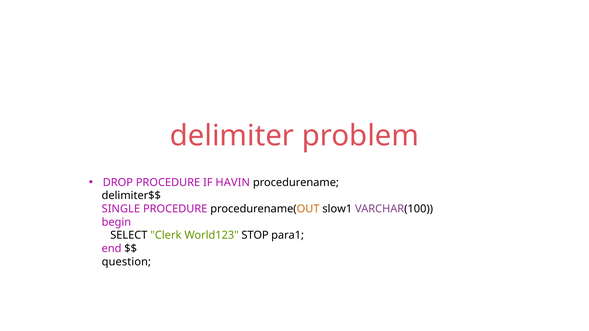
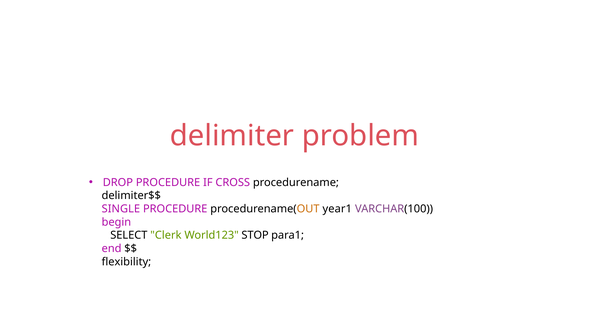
HAVIN: HAVIN -> CROSS
slow1: slow1 -> year1
question: question -> flexibility
